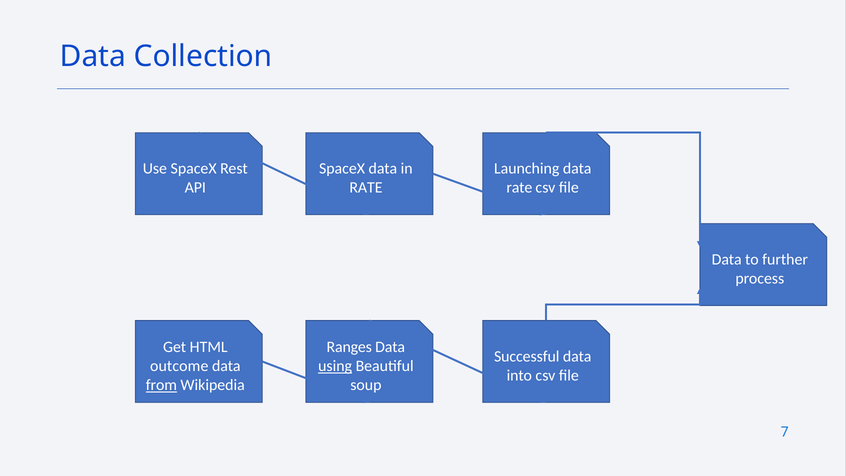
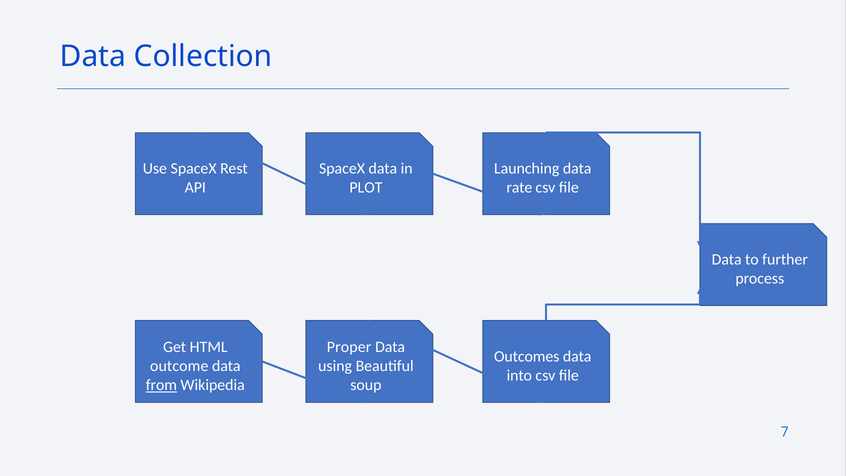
RATE at (366, 188): RATE -> PLOT
Ranges: Ranges -> Proper
Successful: Successful -> Outcomes
using underline: present -> none
